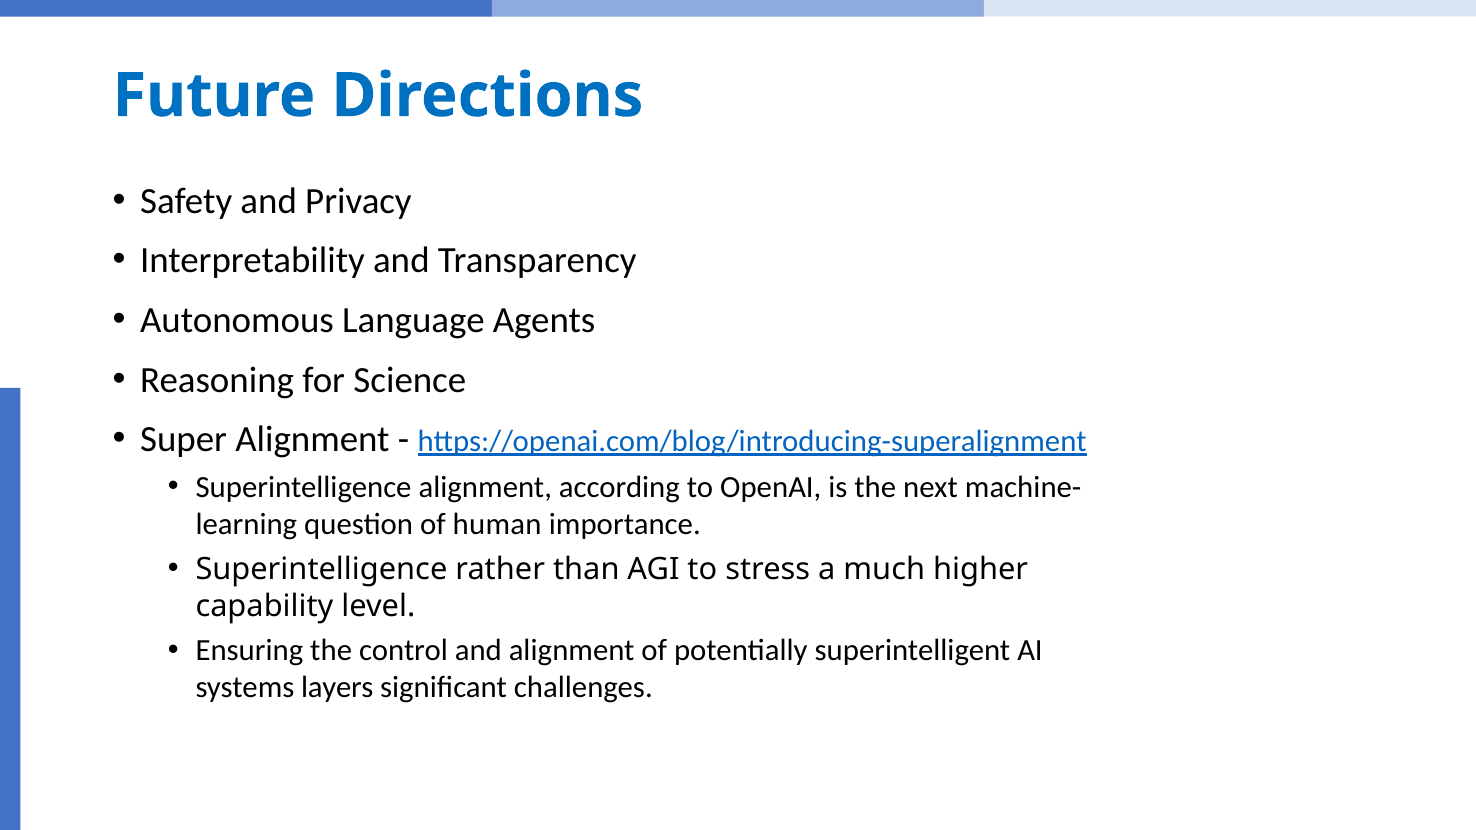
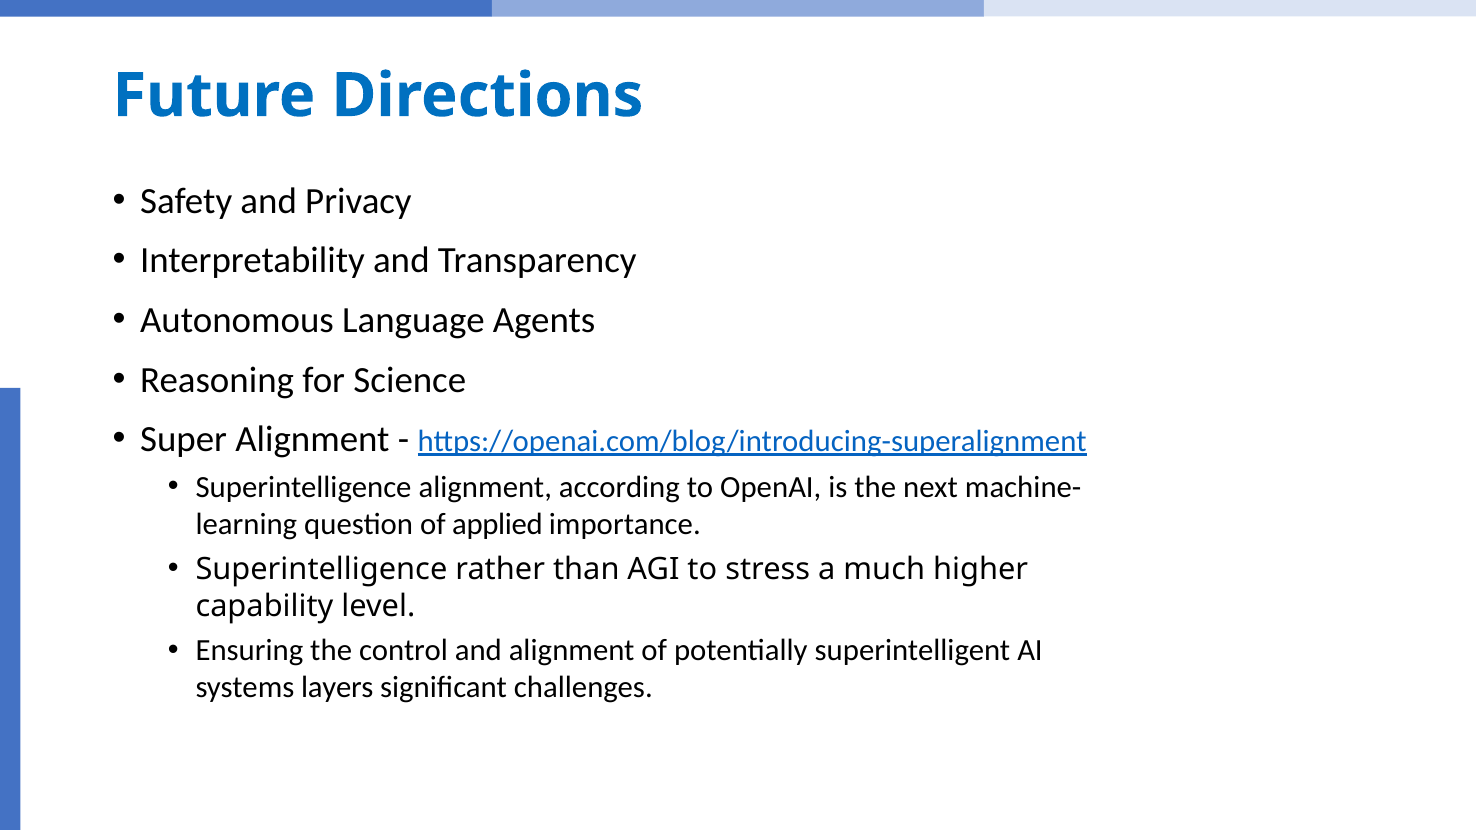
human: human -> applied
